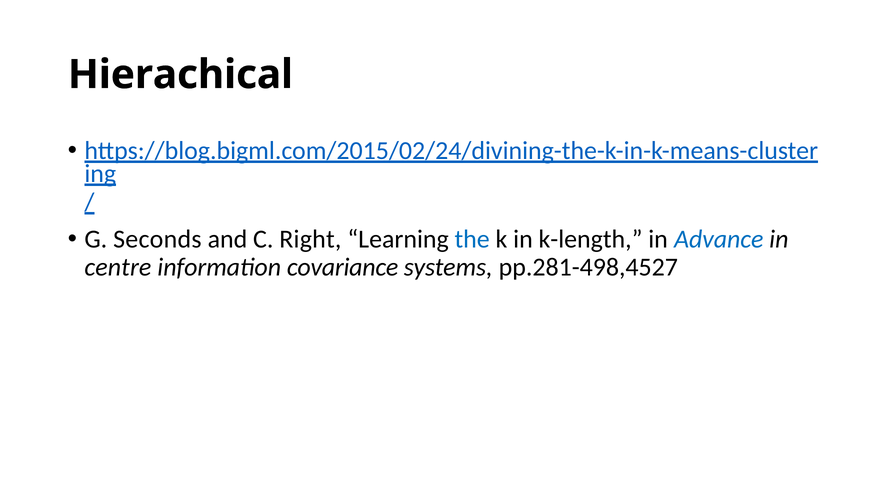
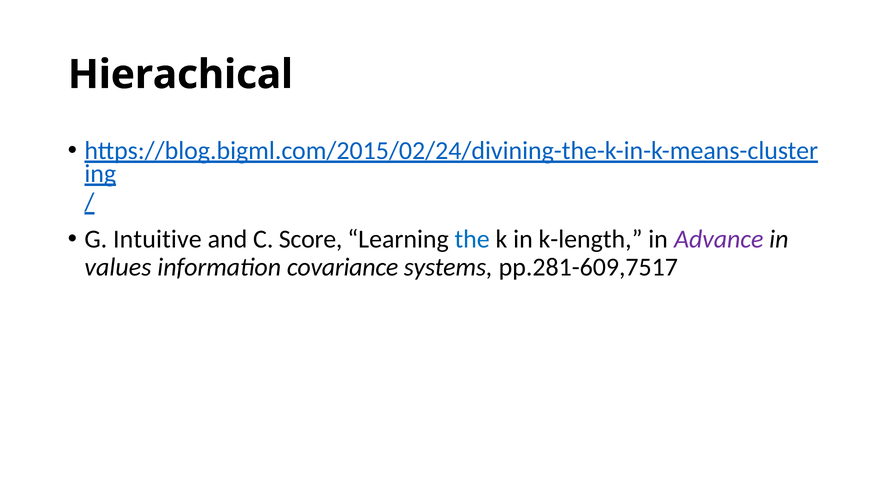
Seconds: Seconds -> Intuitive
Right: Right -> Score
Advance colour: blue -> purple
centre: centre -> values
pp.281-498,4527: pp.281-498,4527 -> pp.281-609,7517
